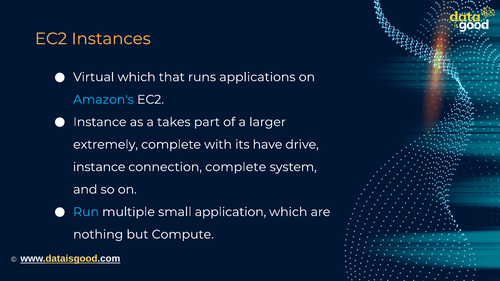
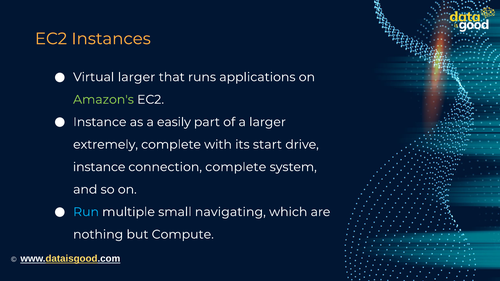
Virtual which: which -> larger
Amazon's colour: light blue -> light green
takes: takes -> easily
have: have -> start
application: application -> navigating
